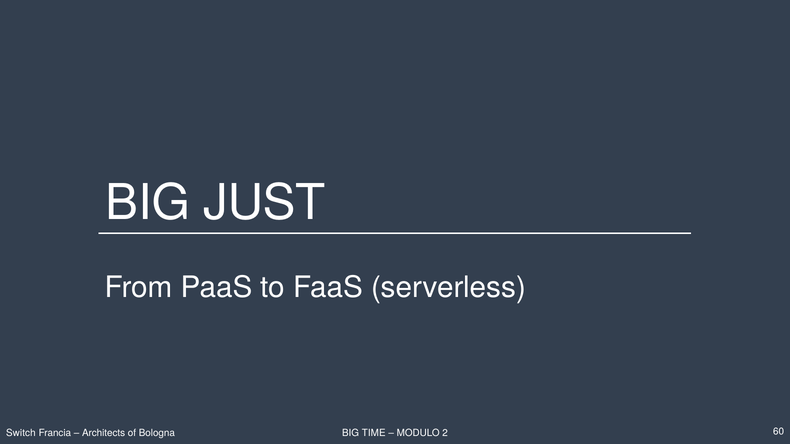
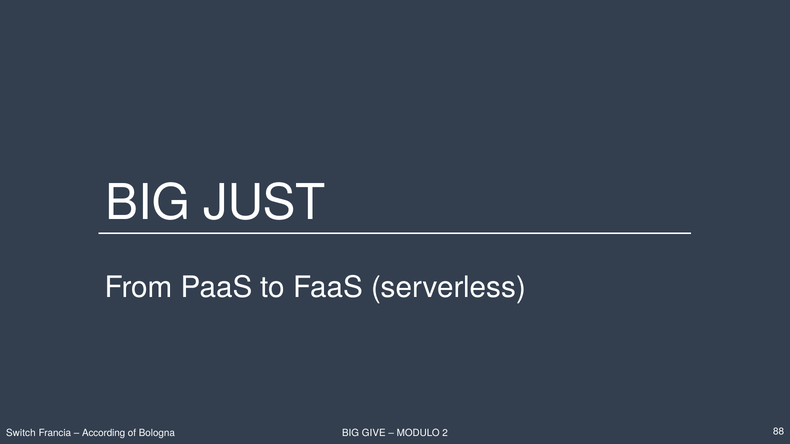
Architects: Architects -> According
TIME: TIME -> GIVE
60: 60 -> 88
